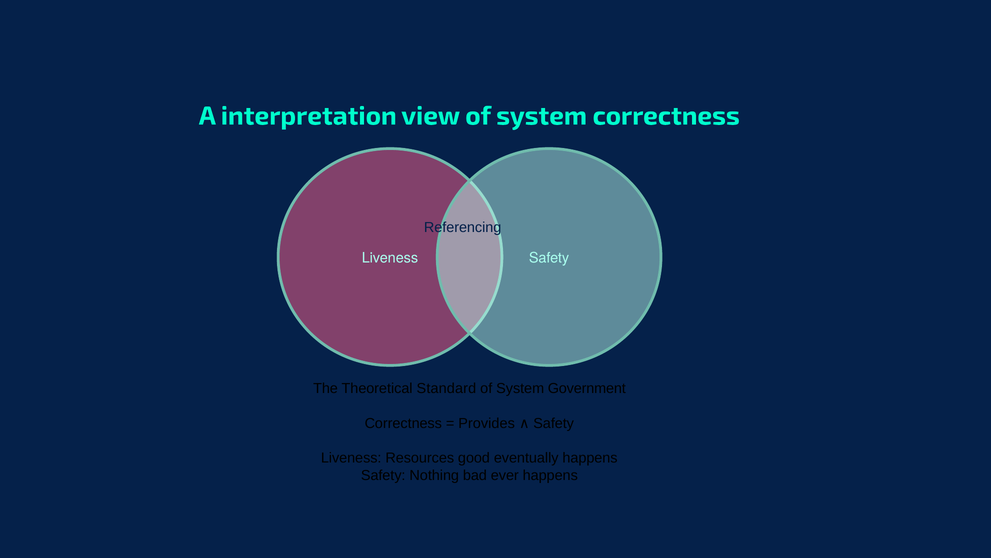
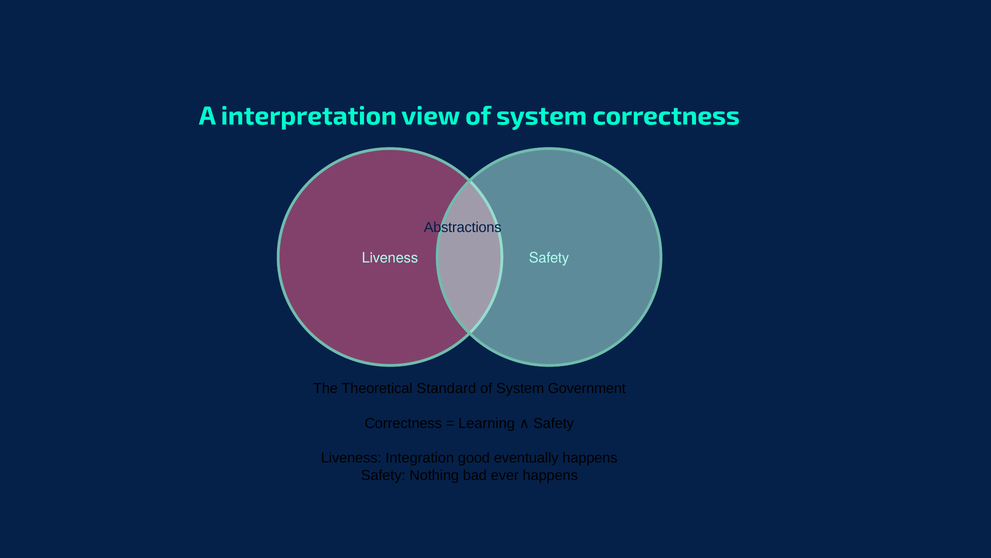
Referencing: Referencing -> Abstractions
Provides: Provides -> Learning
Resources: Resources -> Integration
